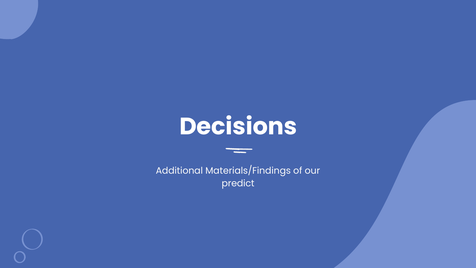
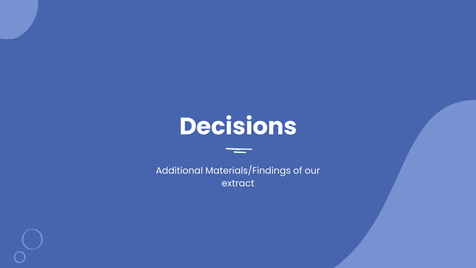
predict: predict -> extract
